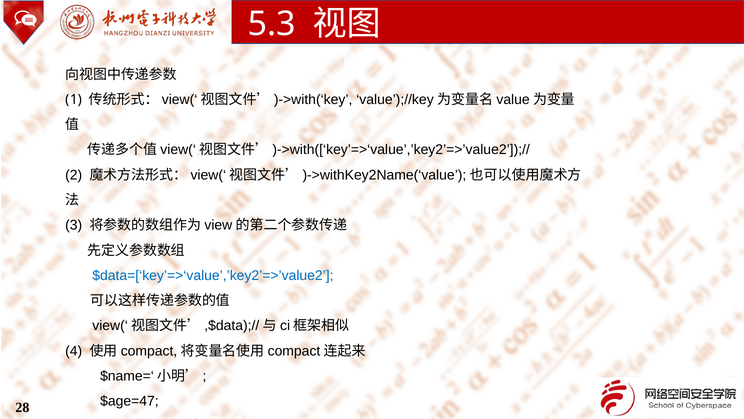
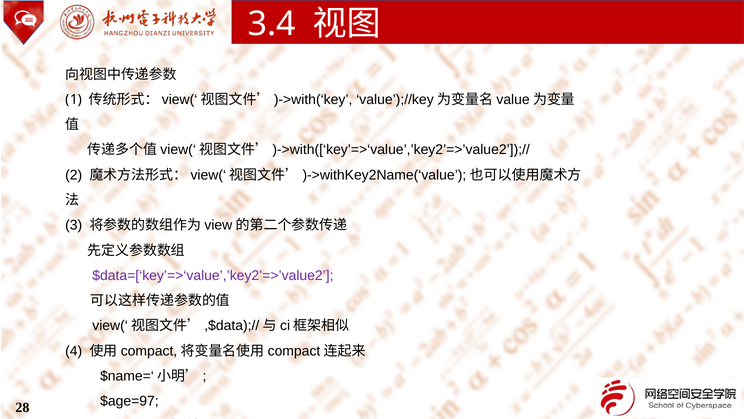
5.3: 5.3 -> 3.4
$data=[‘key’=>‘value’,’key2’=>’value2 colour: blue -> purple
$age=47: $age=47 -> $age=97
